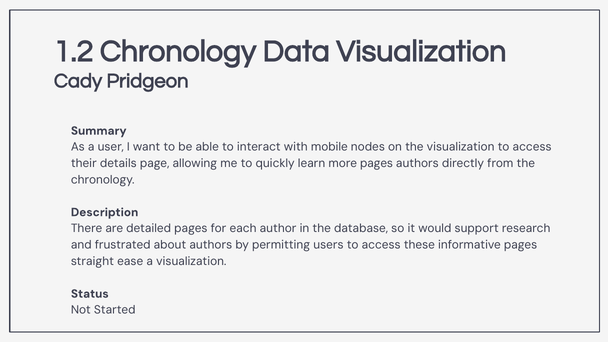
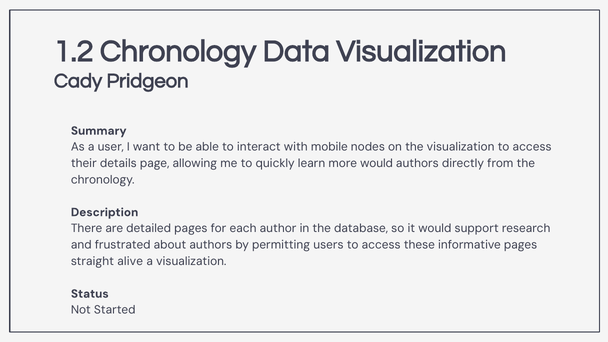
more pages: pages -> would
ease: ease -> alive
